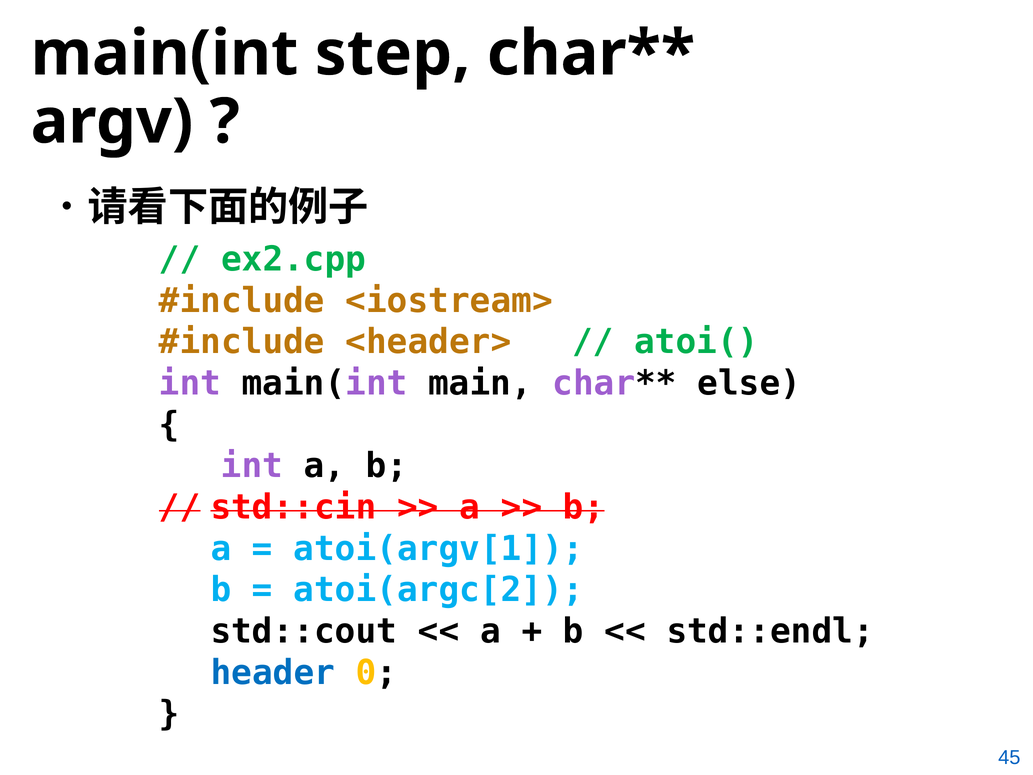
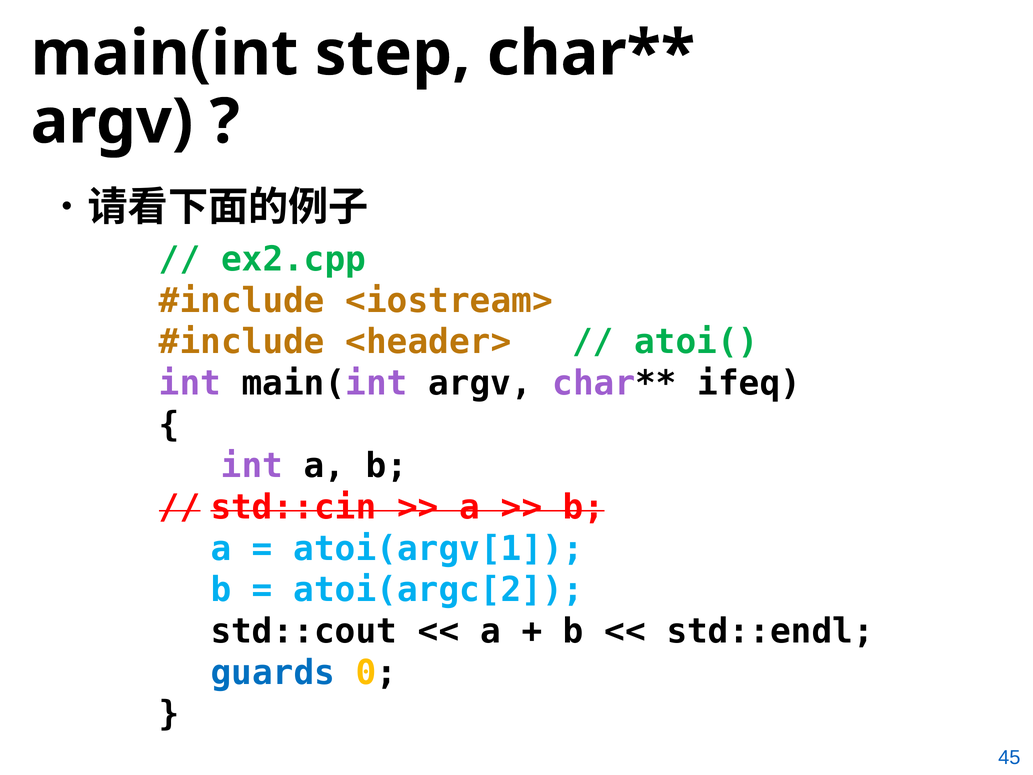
main(int main: main -> argv
else: else -> ifeq
header: header -> guards
